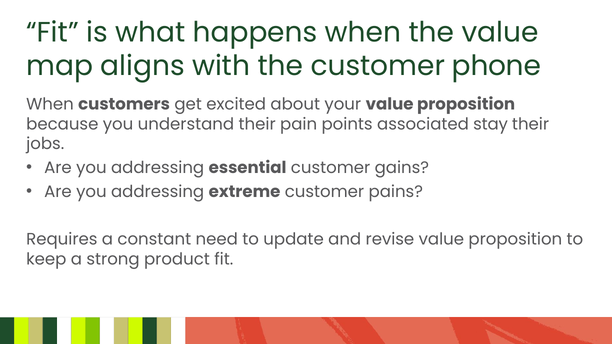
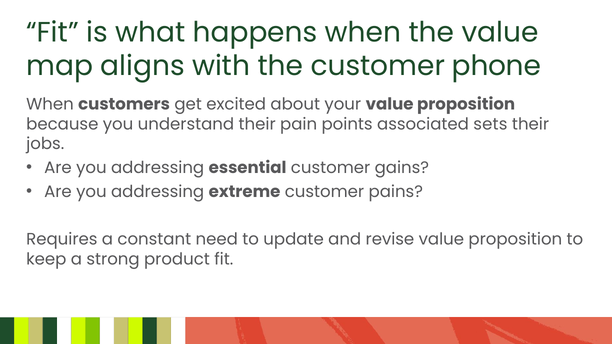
stay: stay -> sets
